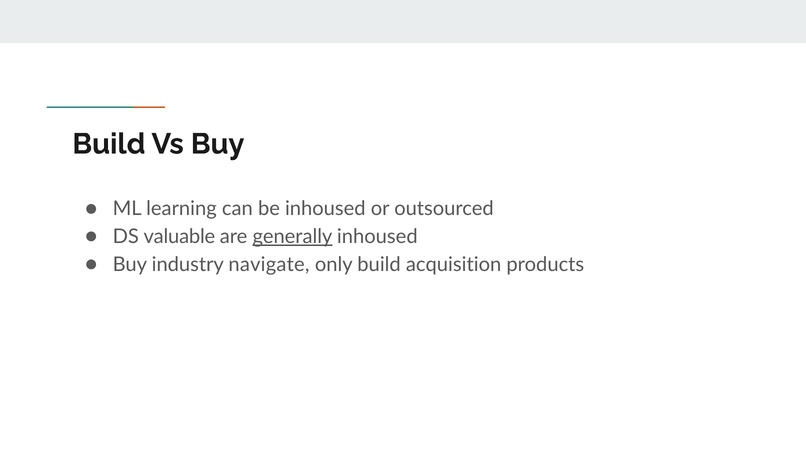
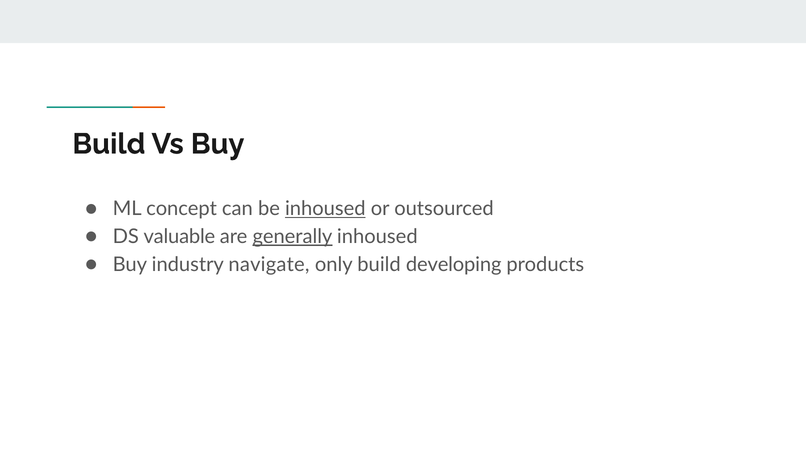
learning: learning -> concept
inhoused at (325, 208) underline: none -> present
acquisition: acquisition -> developing
